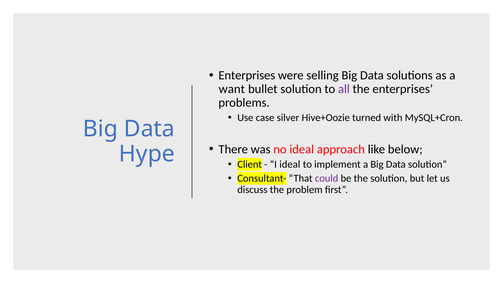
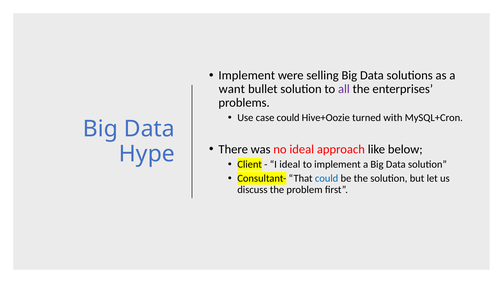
Enterprises at (247, 75): Enterprises -> Implement
case silver: silver -> could
could at (327, 178) colour: purple -> blue
